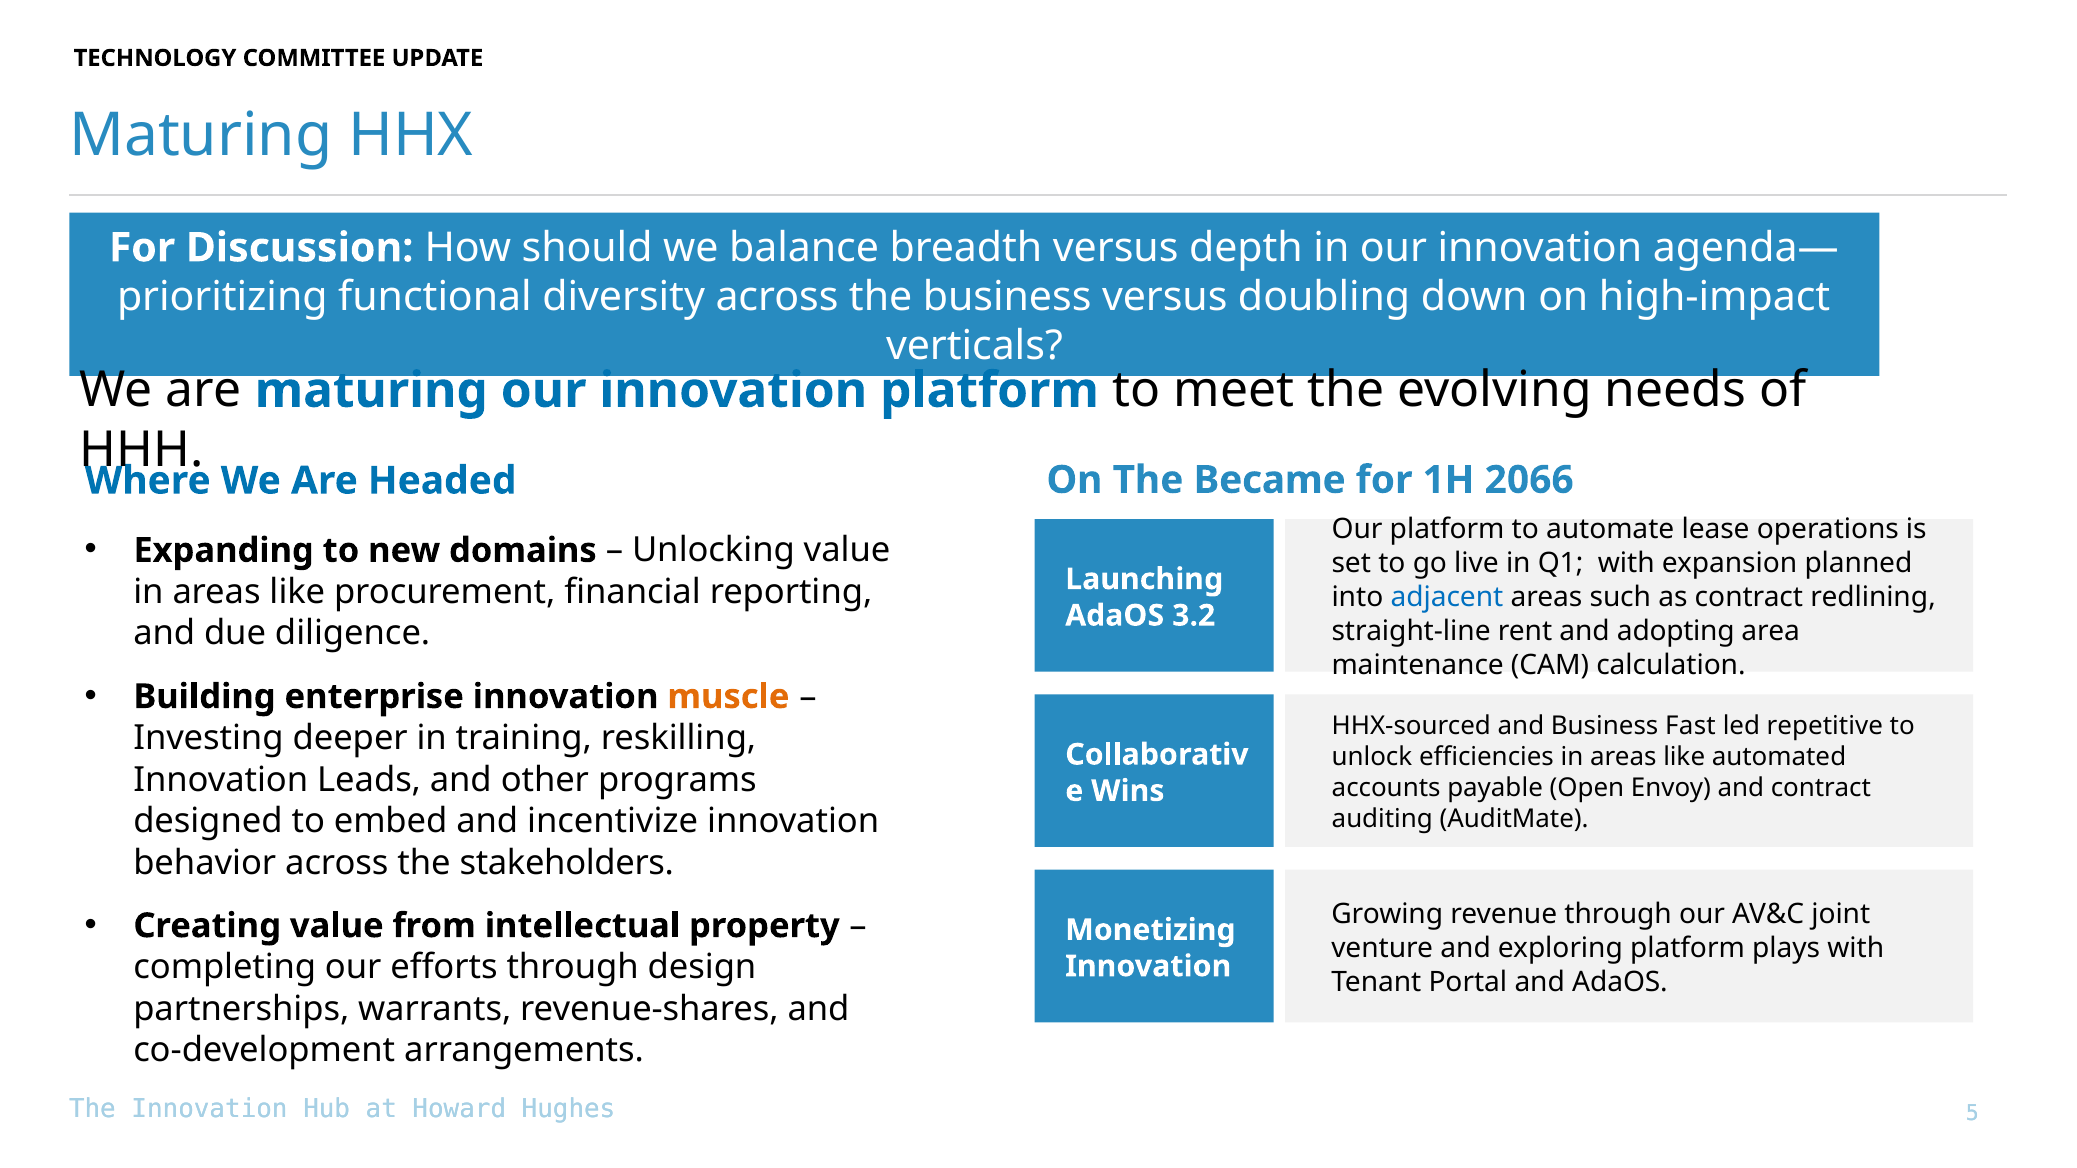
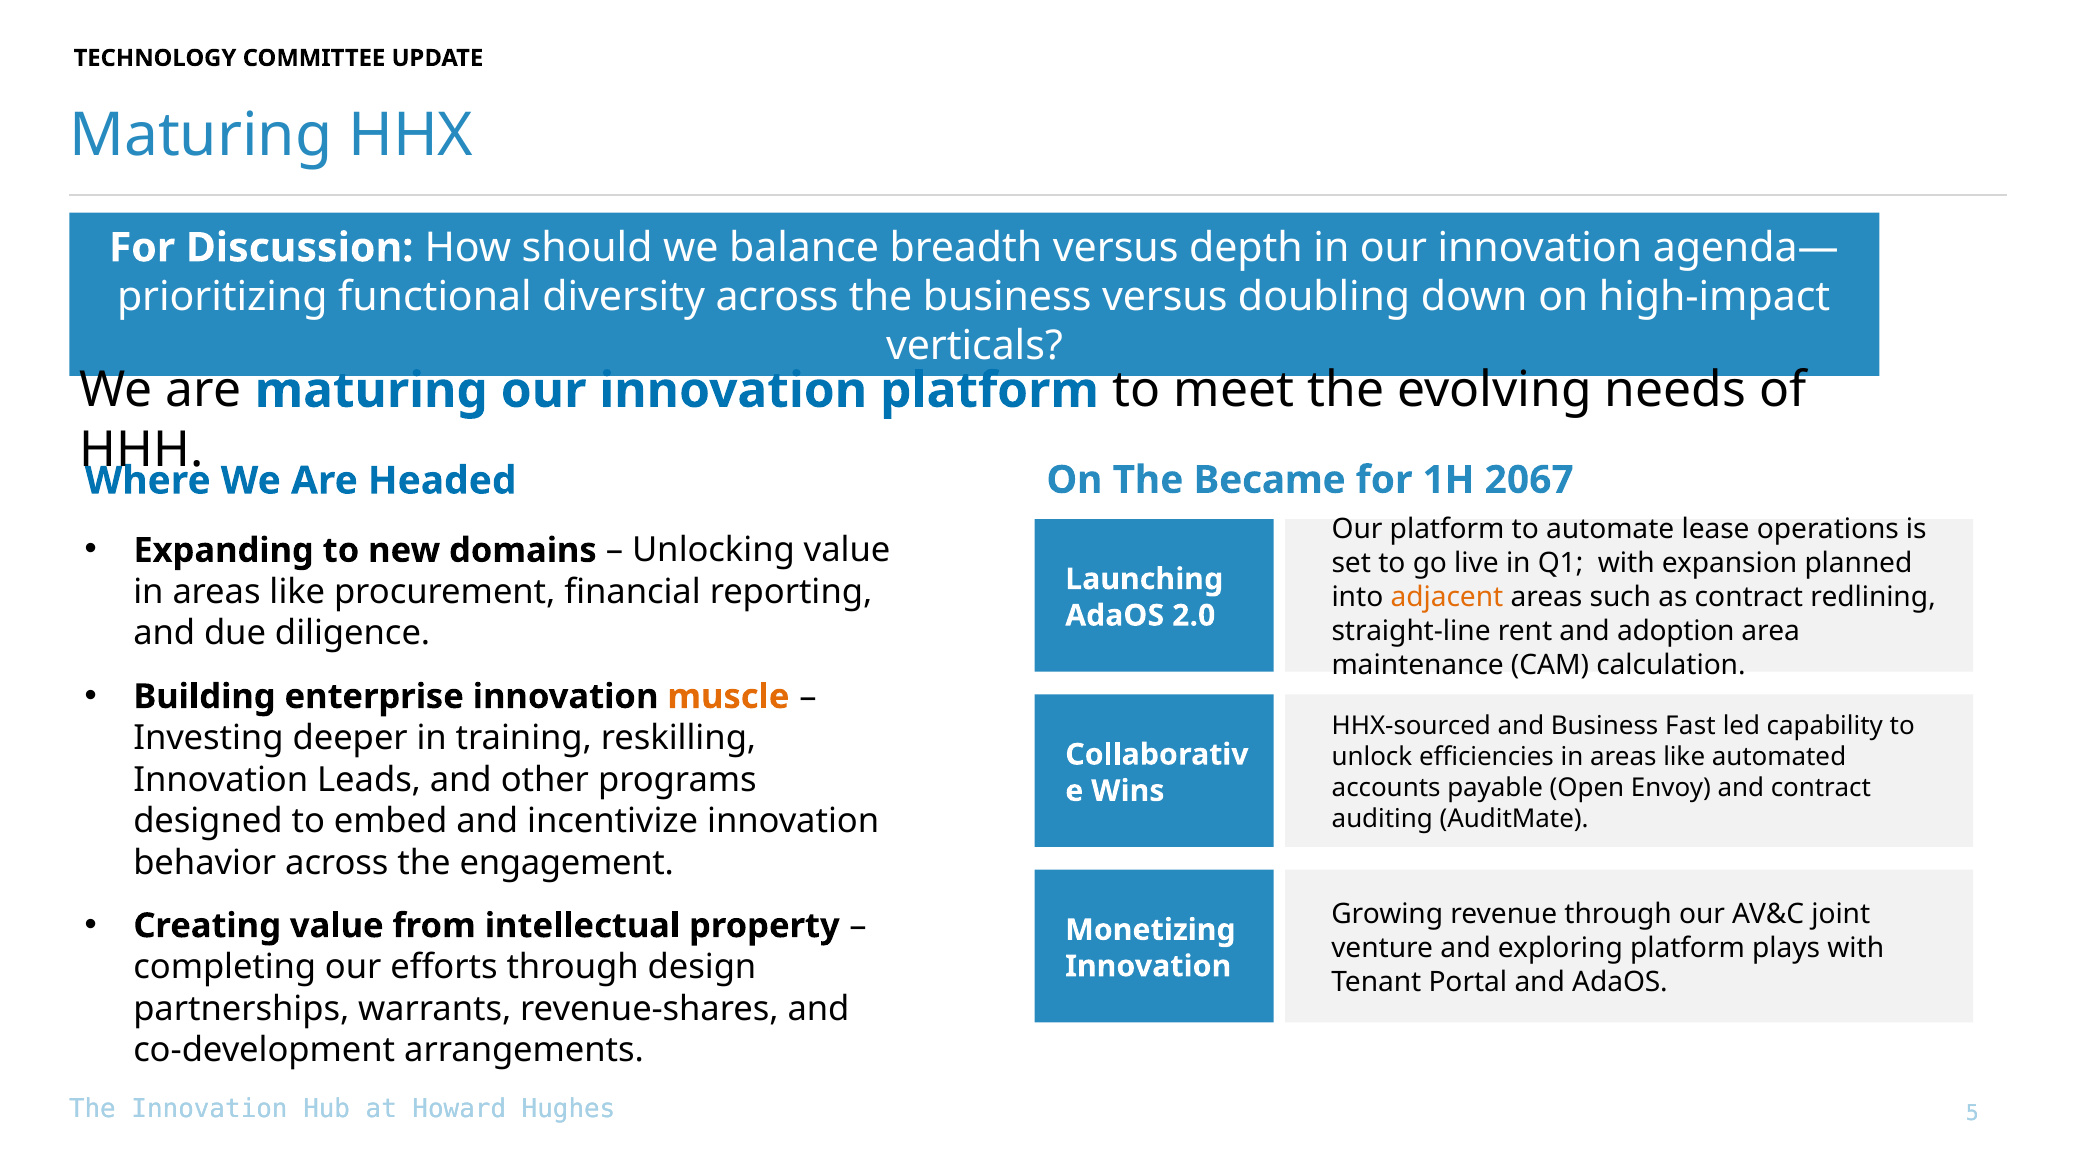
2066: 2066 -> 2067
adjacent colour: blue -> orange
3.2: 3.2 -> 2.0
adopting: adopting -> adoption
repetitive: repetitive -> capability
stakeholders: stakeholders -> engagement
